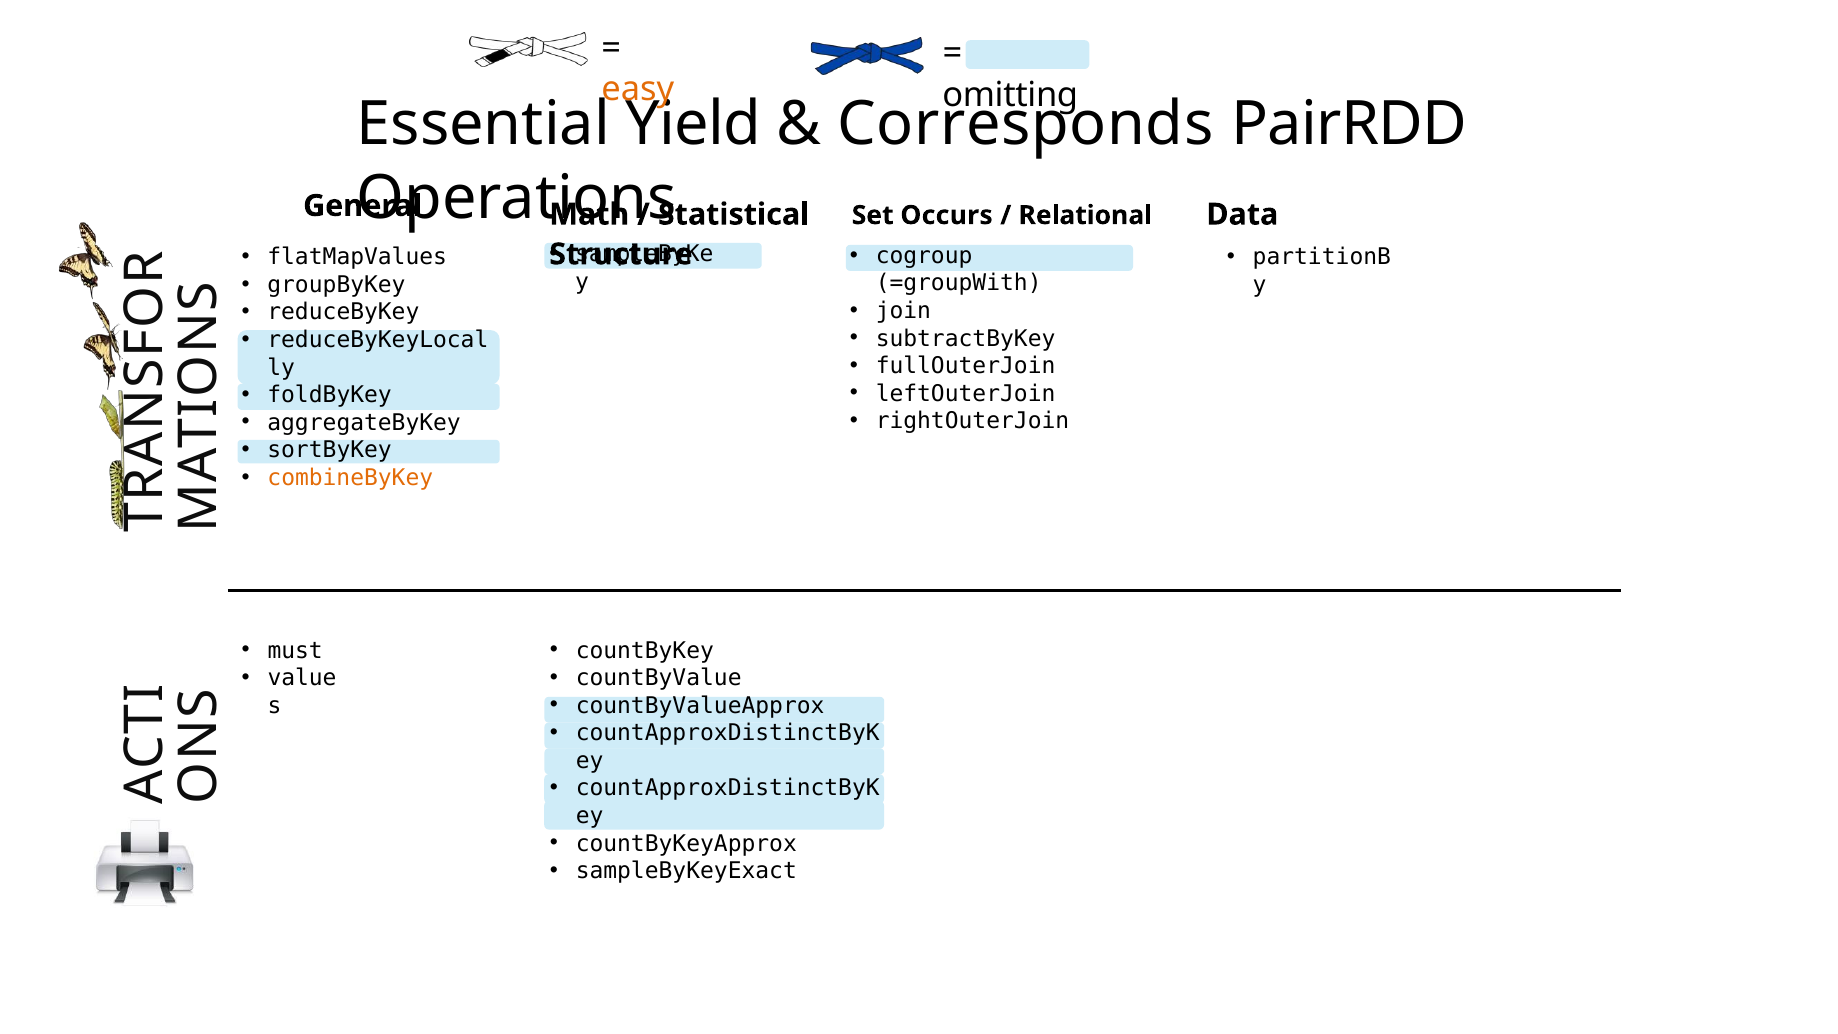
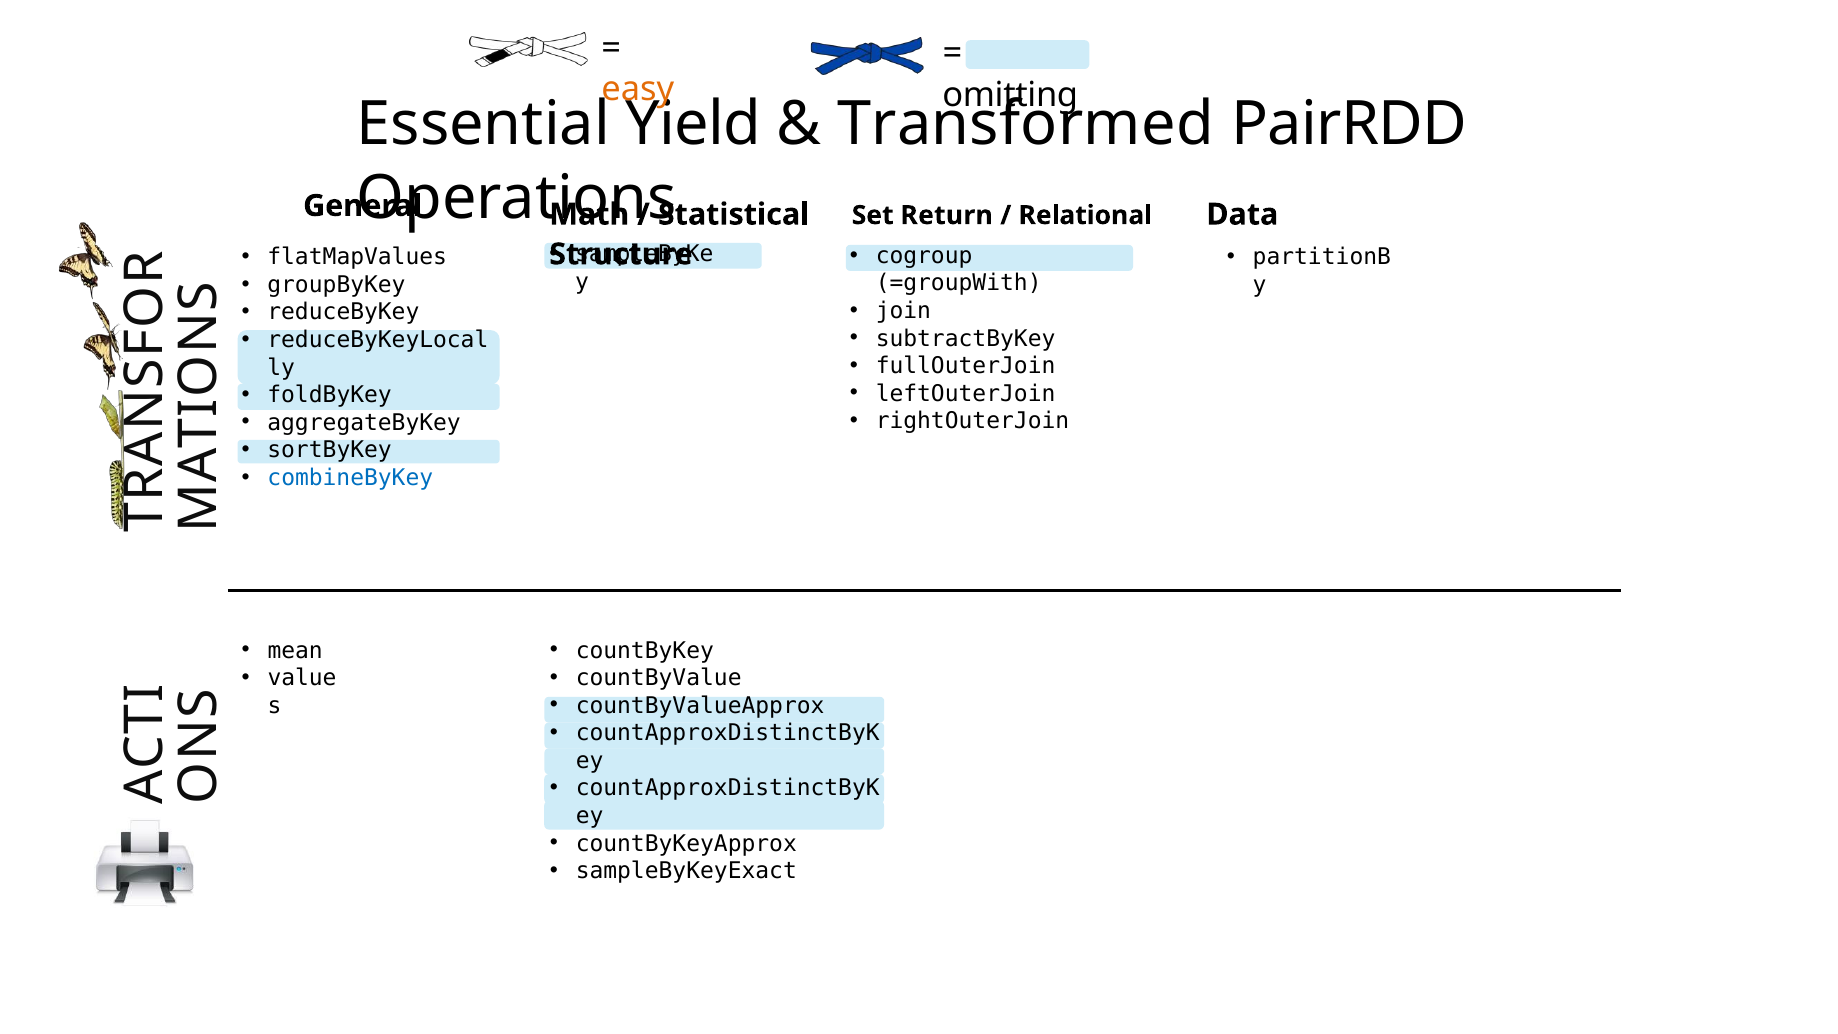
Corresponds: Corresponds -> Transformed
Occurs: Occurs -> Return
combineByKey colour: orange -> blue
must: must -> mean
